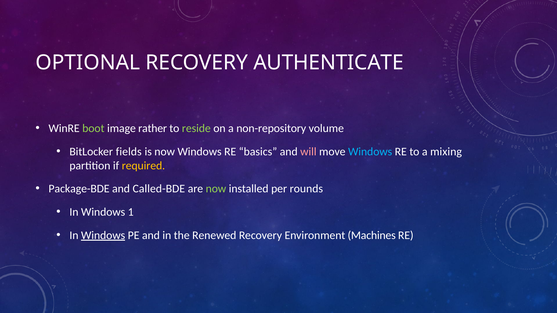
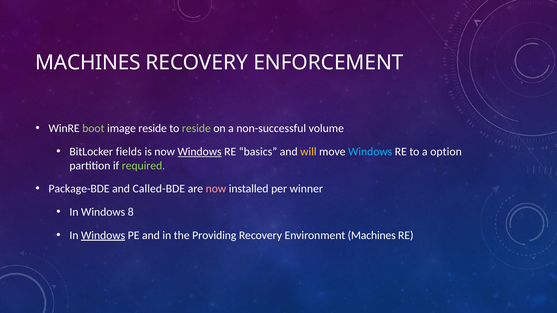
OPTIONAL at (88, 63): OPTIONAL -> MACHINES
AUTHENTICATE: AUTHENTICATE -> ENFORCEMENT
image rather: rather -> reside
non-repository: non-repository -> non-successful
Windows at (200, 152) underline: none -> present
will colour: pink -> yellow
mixing: mixing -> option
required colour: yellow -> light green
now at (216, 189) colour: light green -> pink
rounds: rounds -> winner
1: 1 -> 8
Renewed: Renewed -> Providing
